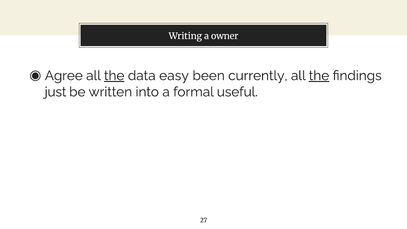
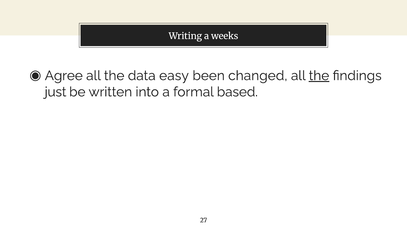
owner: owner -> weeks
the at (114, 76) underline: present -> none
currently: currently -> changed
useful: useful -> based
